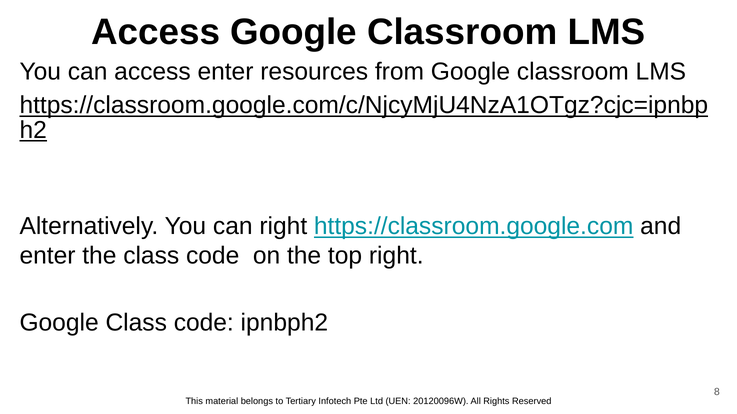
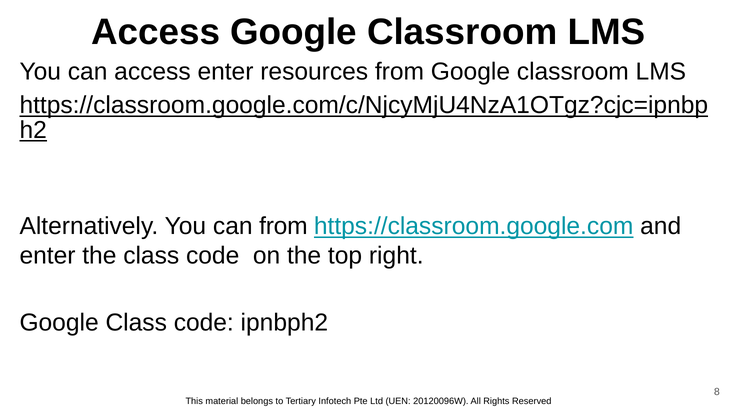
can right: right -> from
